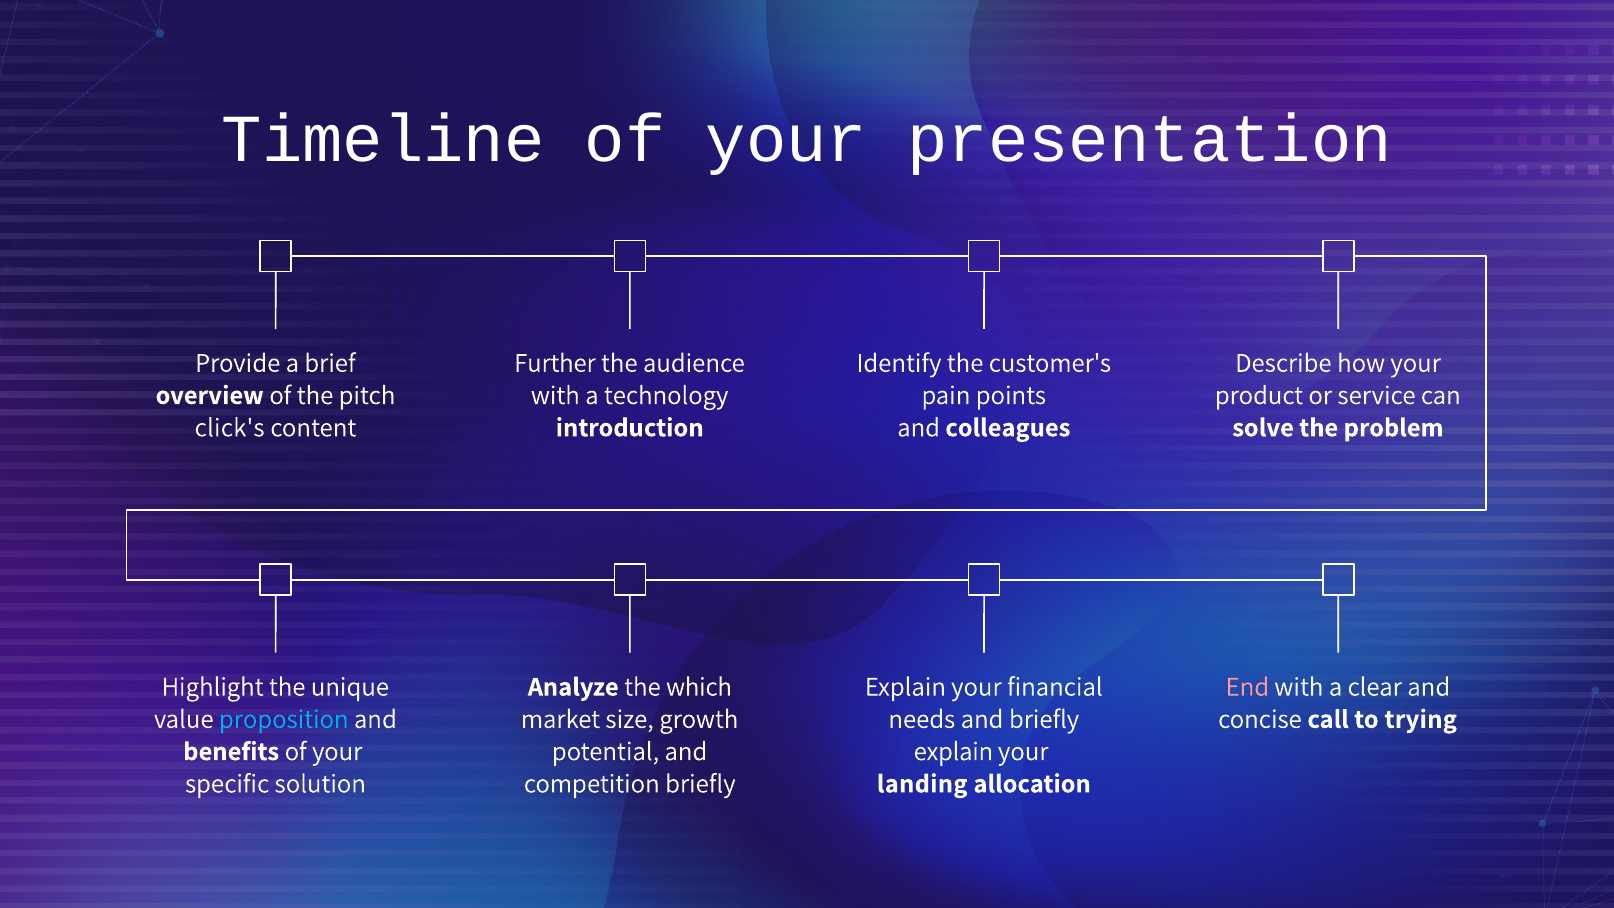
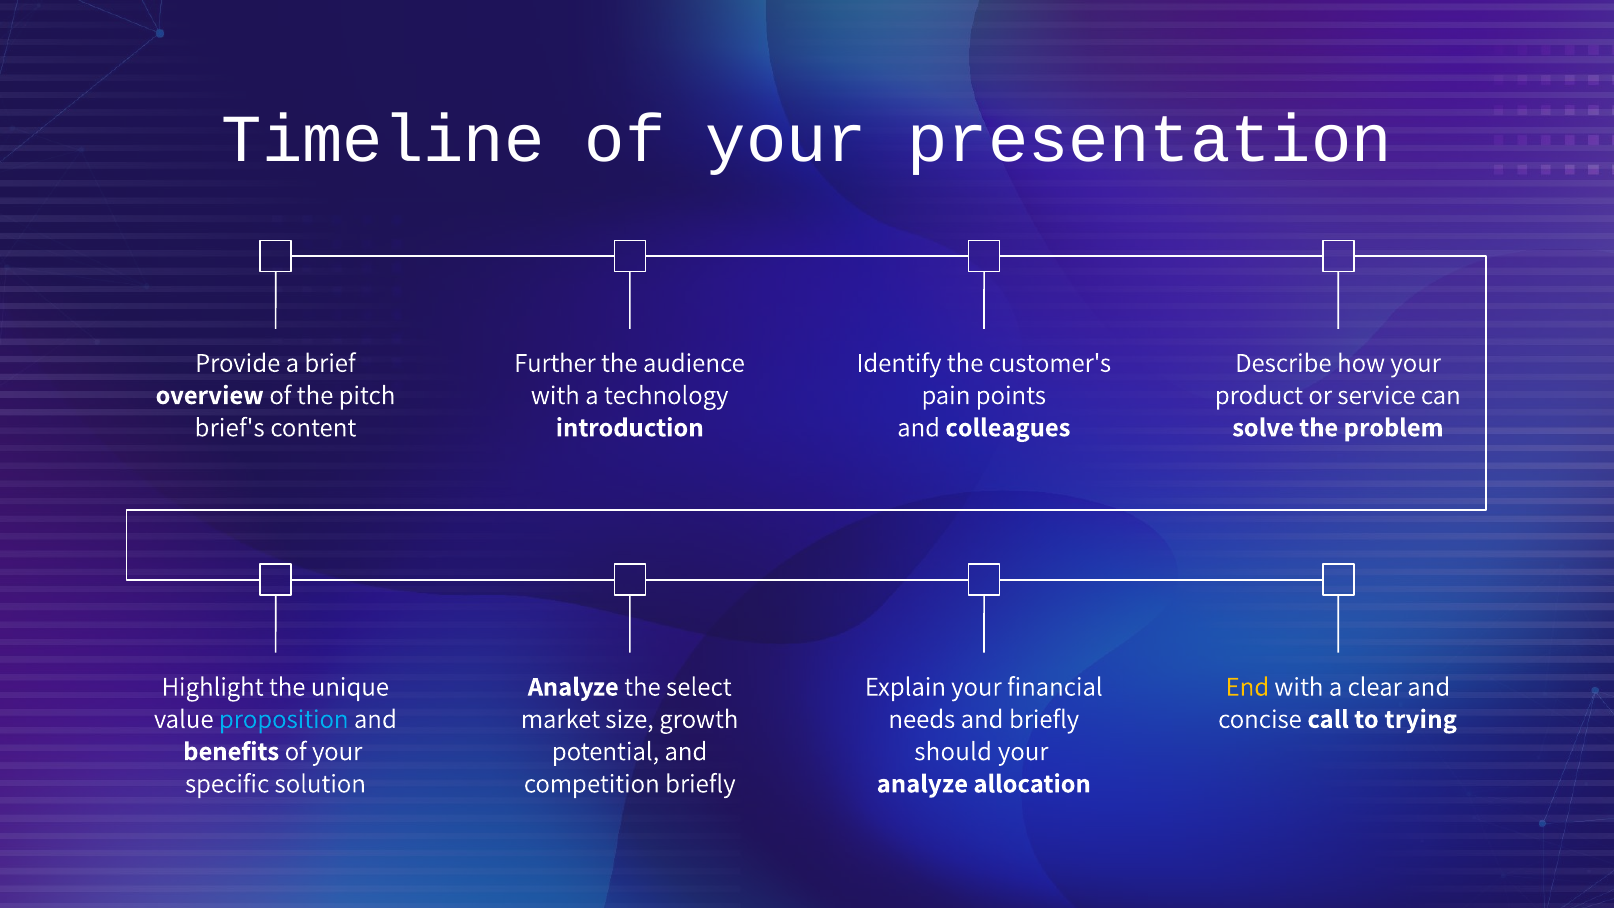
click's: click's -> brief's
which: which -> select
End colour: pink -> yellow
explain at (953, 751): explain -> should
landing at (922, 784): landing -> analyze
